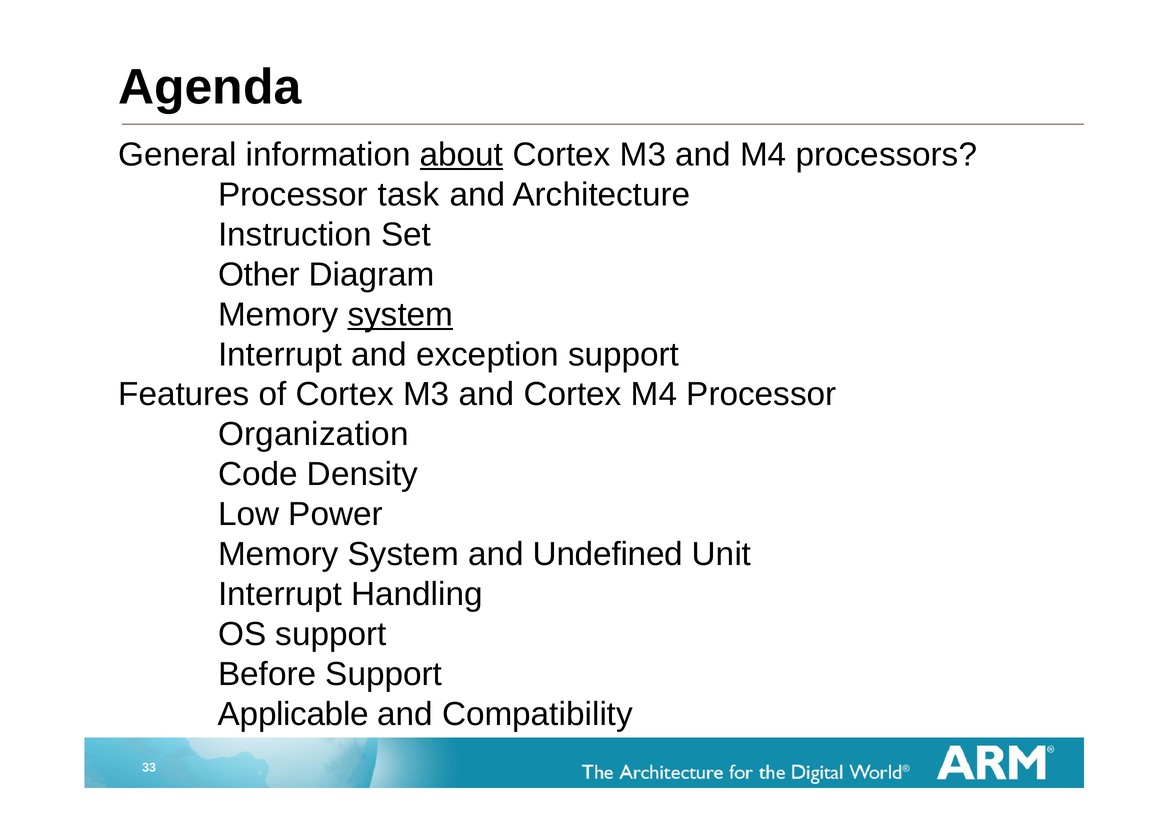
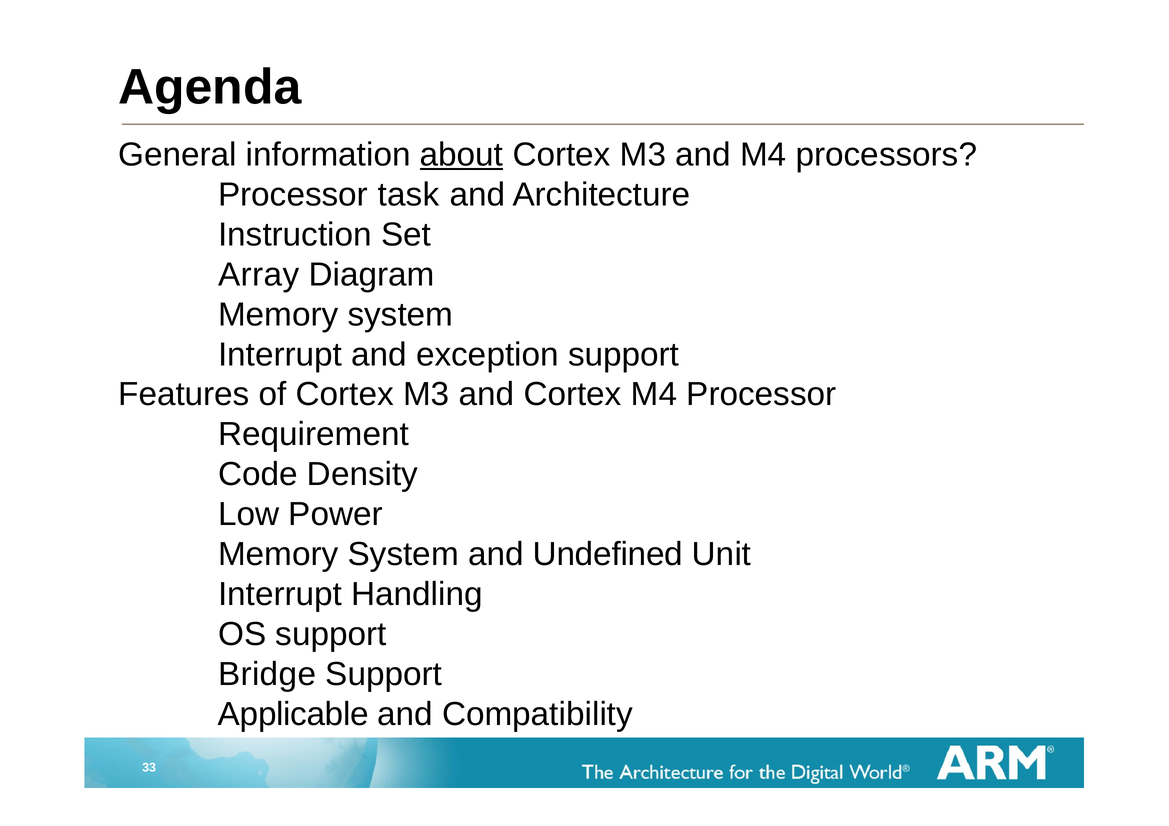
Other: Other -> Array
system at (400, 315) underline: present -> none
Organization: Organization -> Requirement
Before: Before -> Bridge
